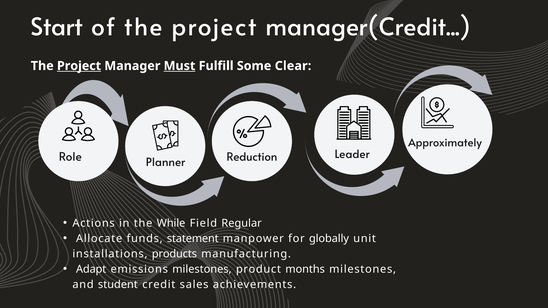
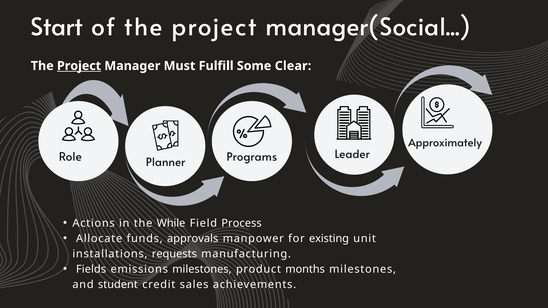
manager(Credit: manager(Credit -> manager(Social
Must underline: present -> none
Reduction: Reduction -> Programs
Regular: Regular -> Process
statement: statement -> approvals
globally: globally -> existing
products: products -> requests
Adapt: Adapt -> Fields
